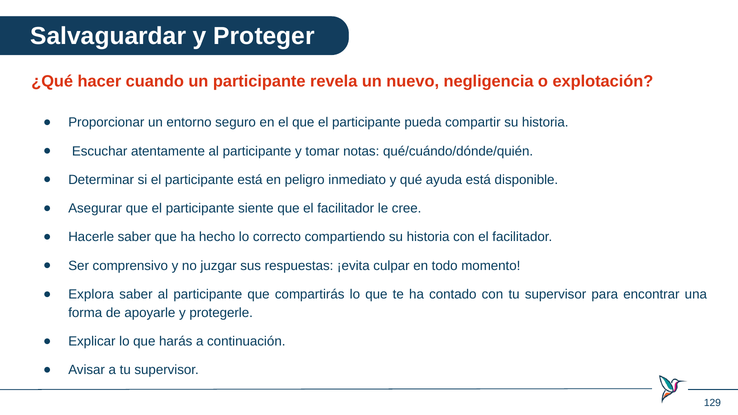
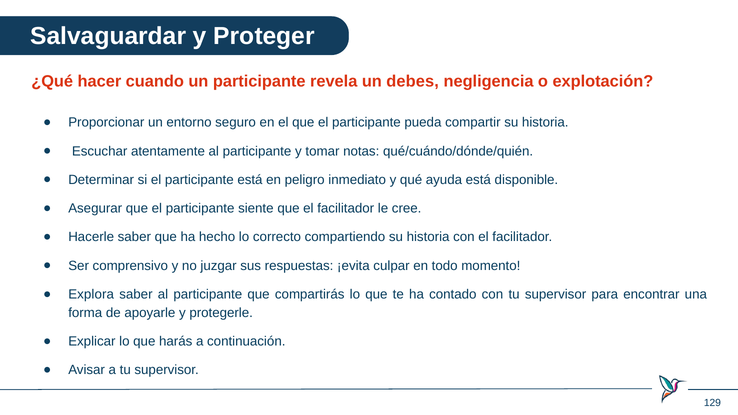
nuevo: nuevo -> debes
